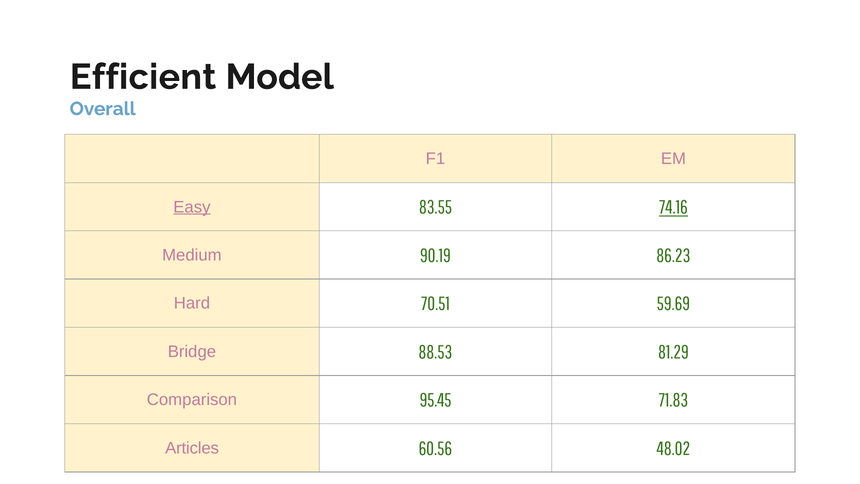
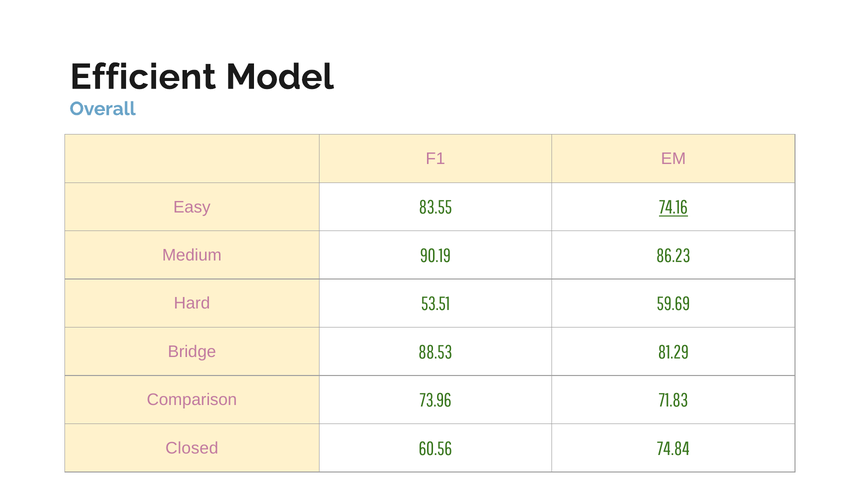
Easy underline: present -> none
70.51: 70.51 -> 53.51
95.45: 95.45 -> 73.96
Articles: Articles -> Closed
48.02: 48.02 -> 74.84
